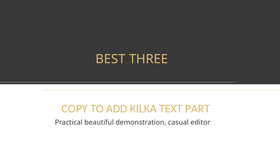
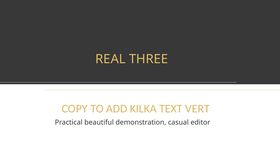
BEST: BEST -> REAL
PART: PART -> VERT
